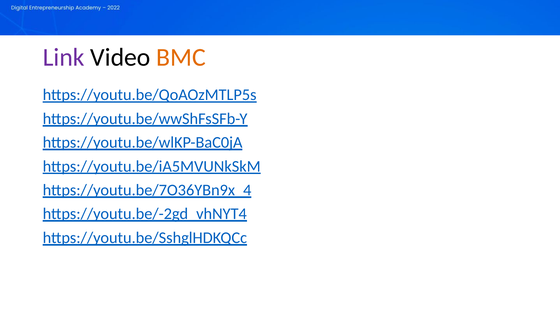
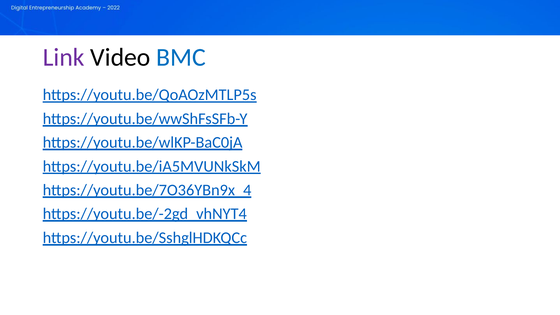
BMC colour: orange -> blue
